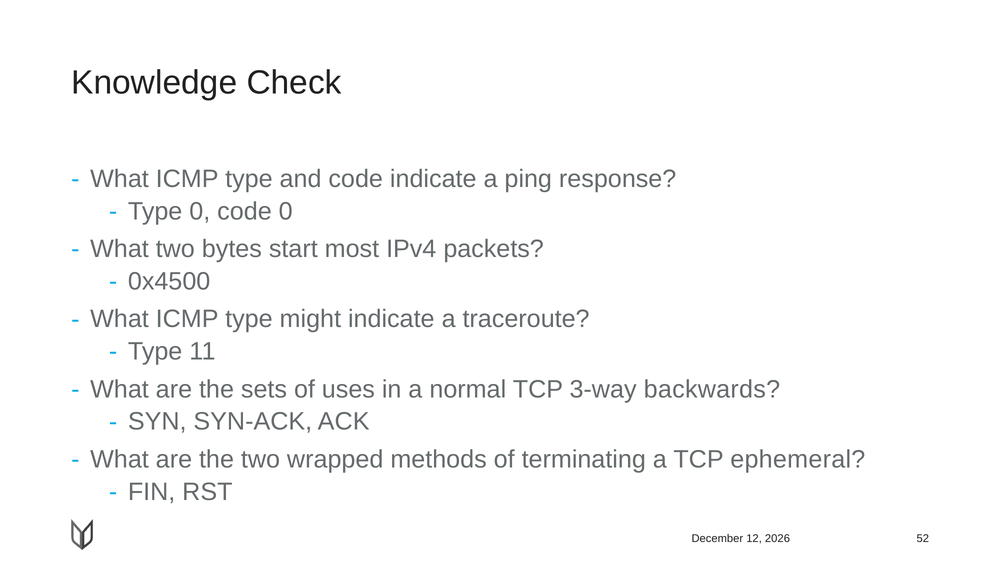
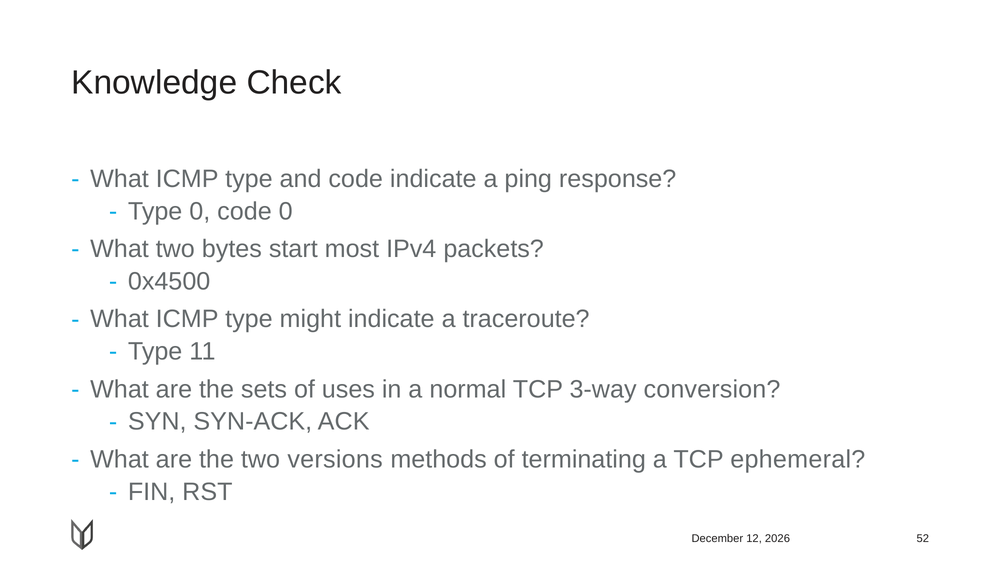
backwards: backwards -> conversion
wrapped: wrapped -> versions
